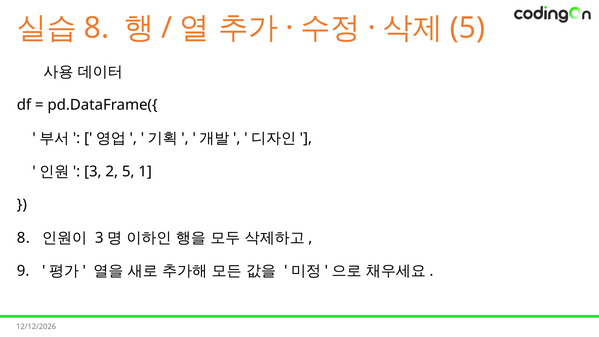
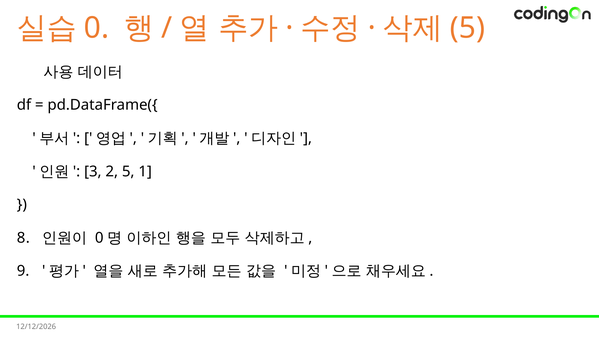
8 at (97, 28): 8 -> 0
3 at (99, 238): 3 -> 0
